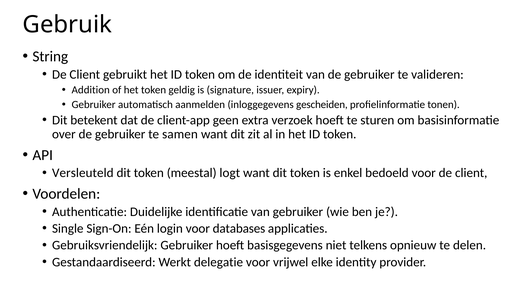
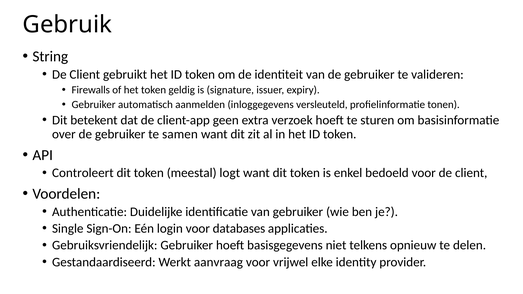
Addition: Addition -> Firewalls
gescheiden: gescheiden -> versleuteld
Versleuteld: Versleuteld -> Controleert
delegatie: delegatie -> aanvraag
